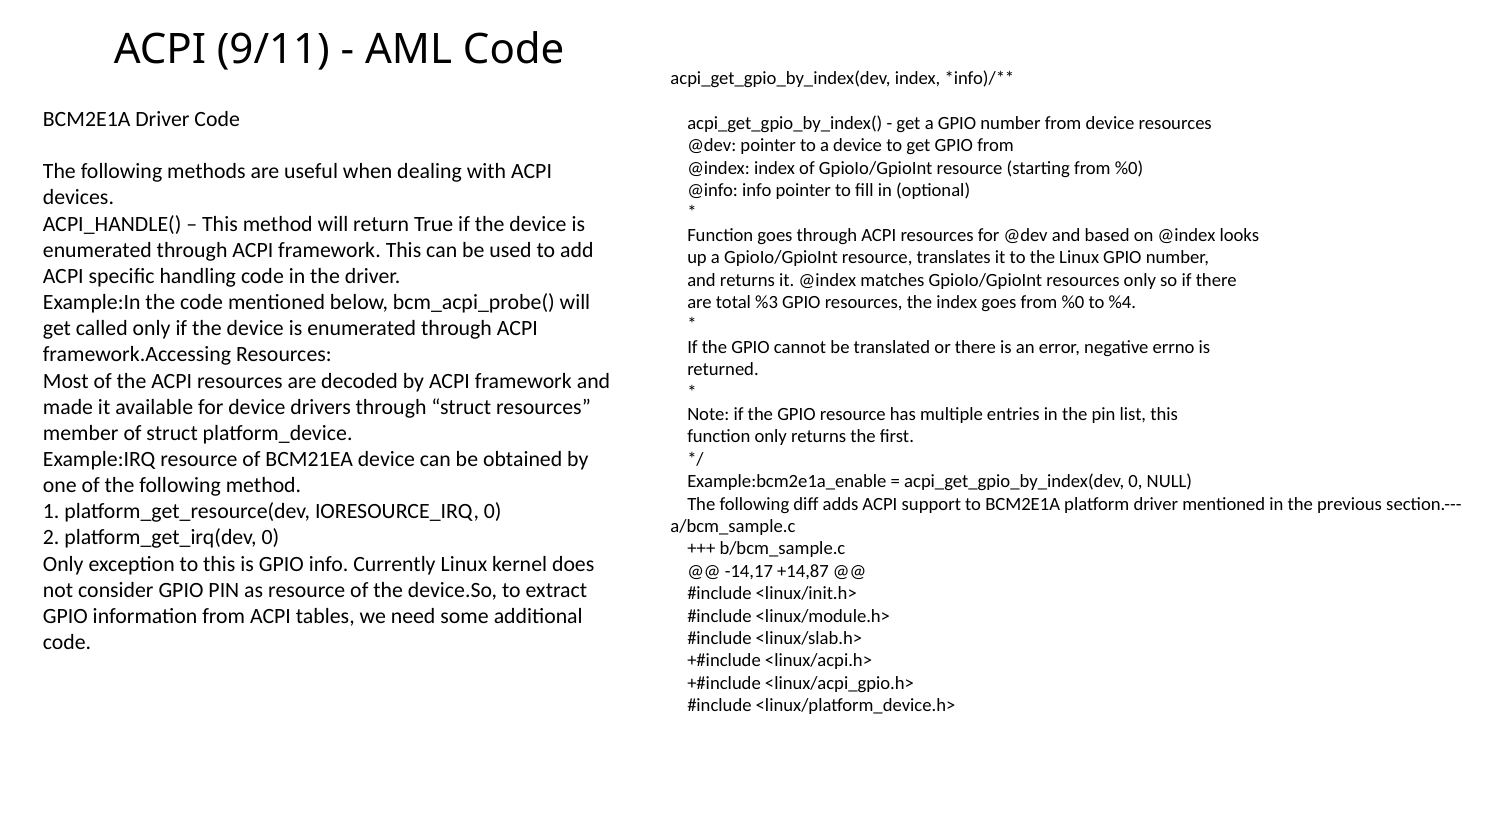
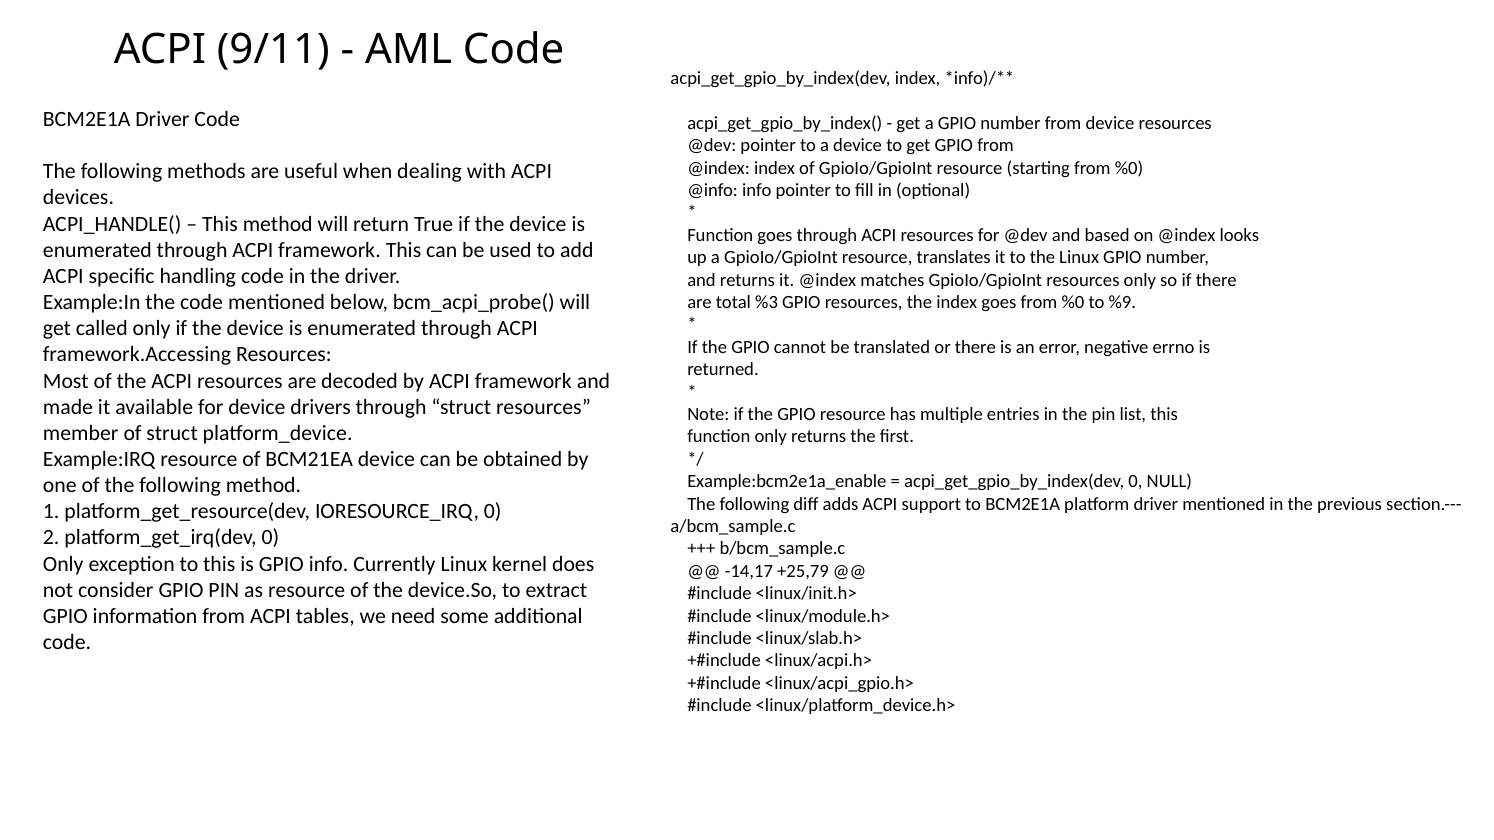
%4: %4 -> %9
+14,87: +14,87 -> +25,79
